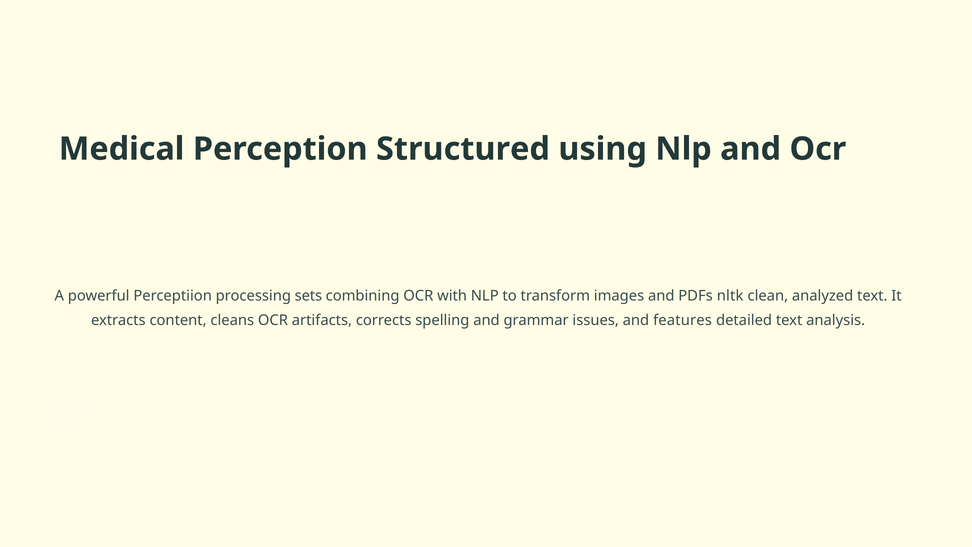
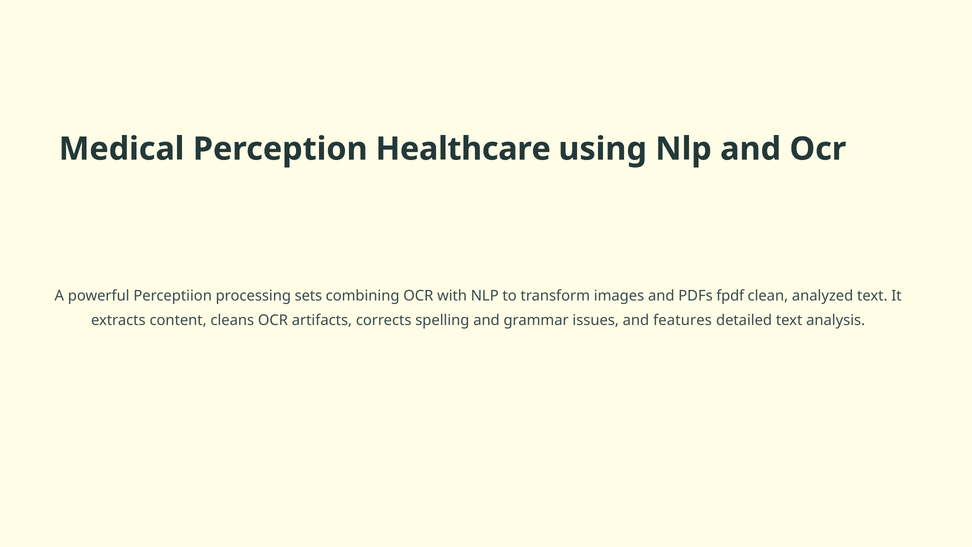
Structured: Structured -> Healthcare
nltk: nltk -> fpdf
